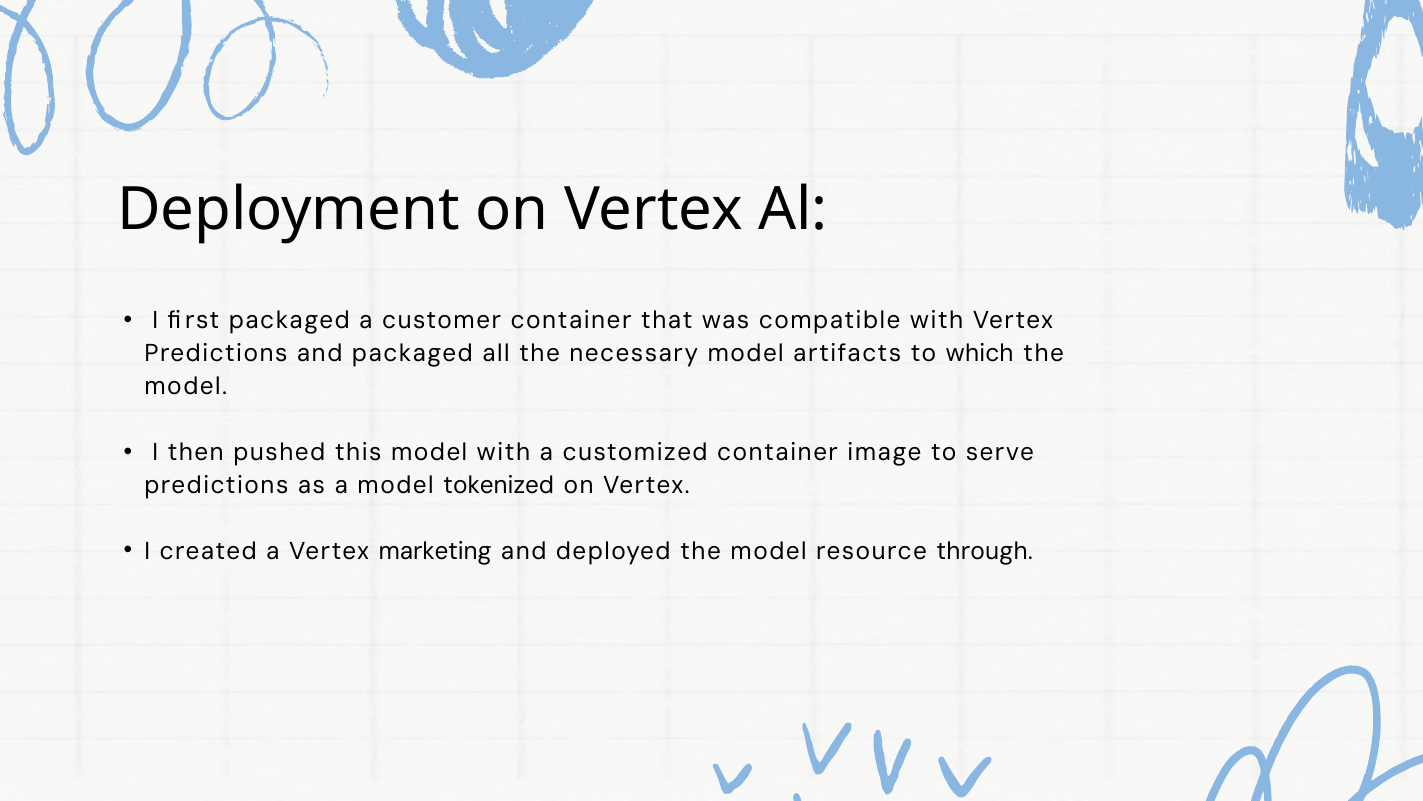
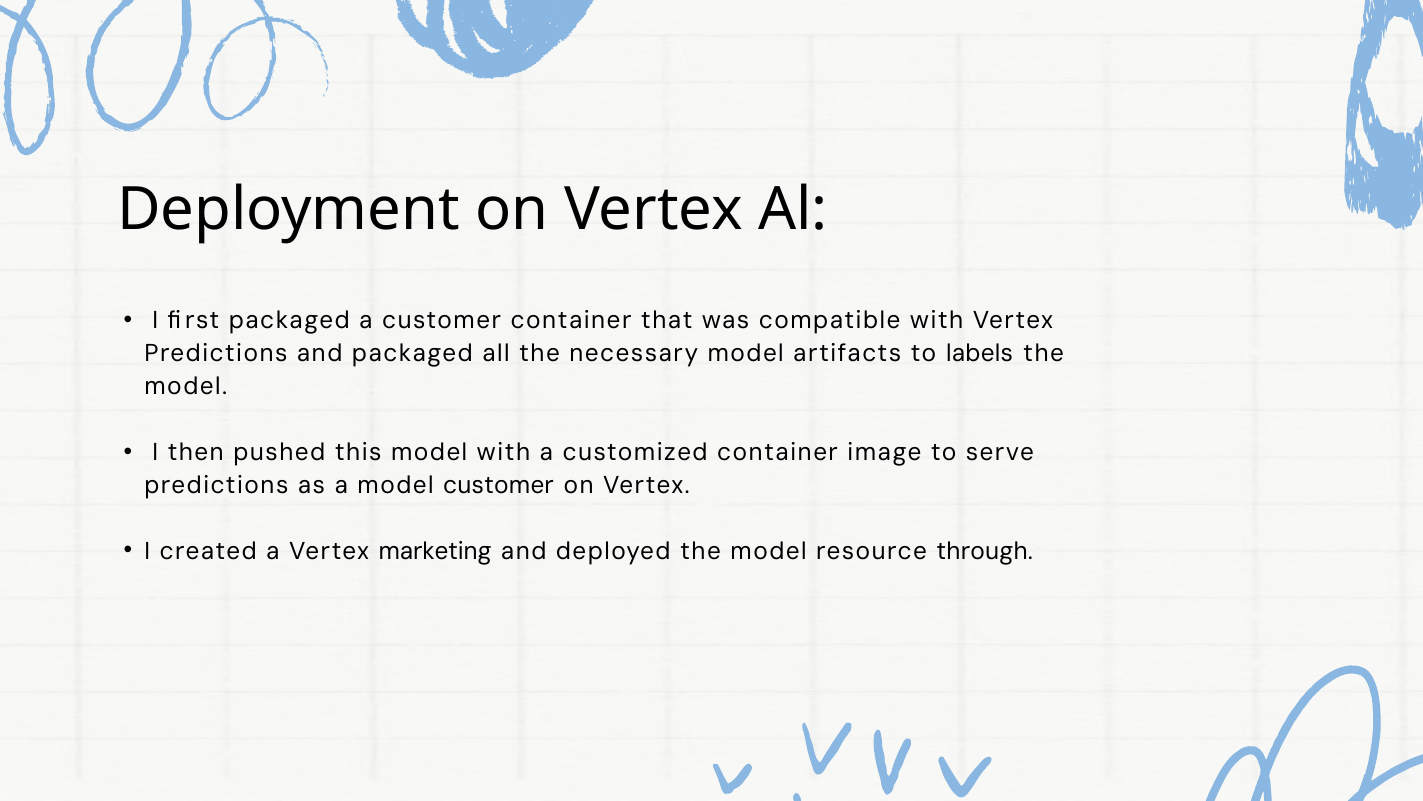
which: which -> labels
model tokenized: tokenized -> customer
